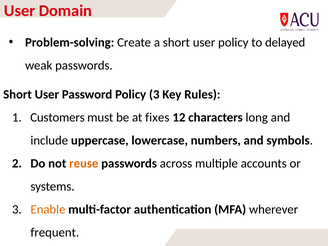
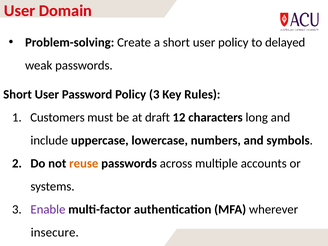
fixes: fixes -> draft
Enable colour: orange -> purple
frequent: frequent -> insecure
